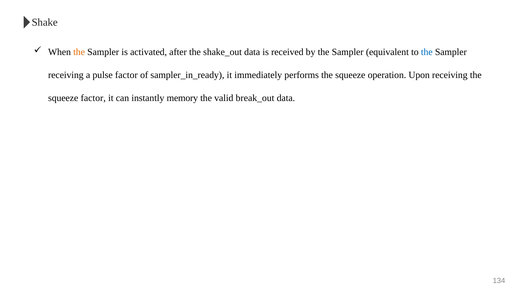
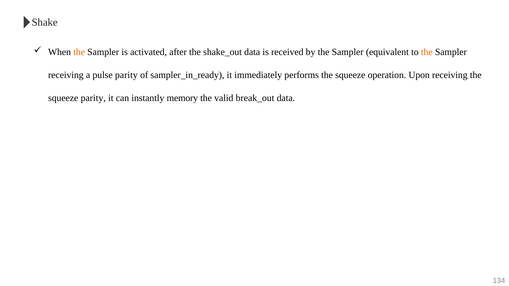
the at (427, 52) colour: blue -> orange
pulse factor: factor -> parity
squeeze factor: factor -> parity
